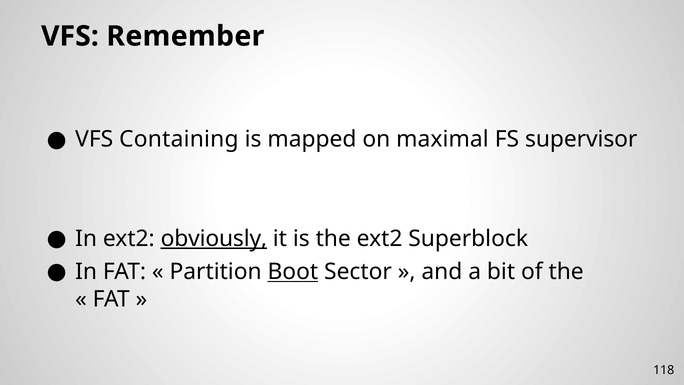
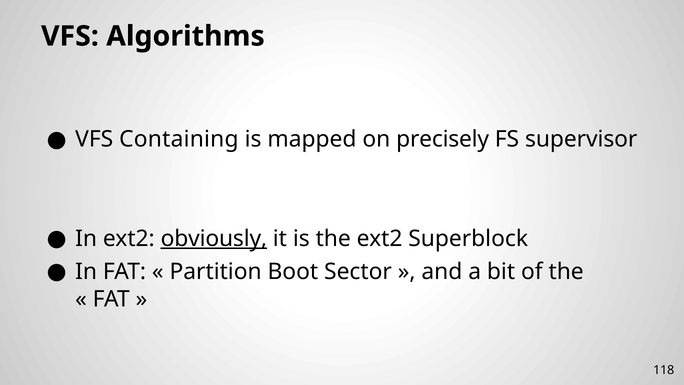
Remember: Remember -> Algorithms
maximal: maximal -> precisely
Boot underline: present -> none
